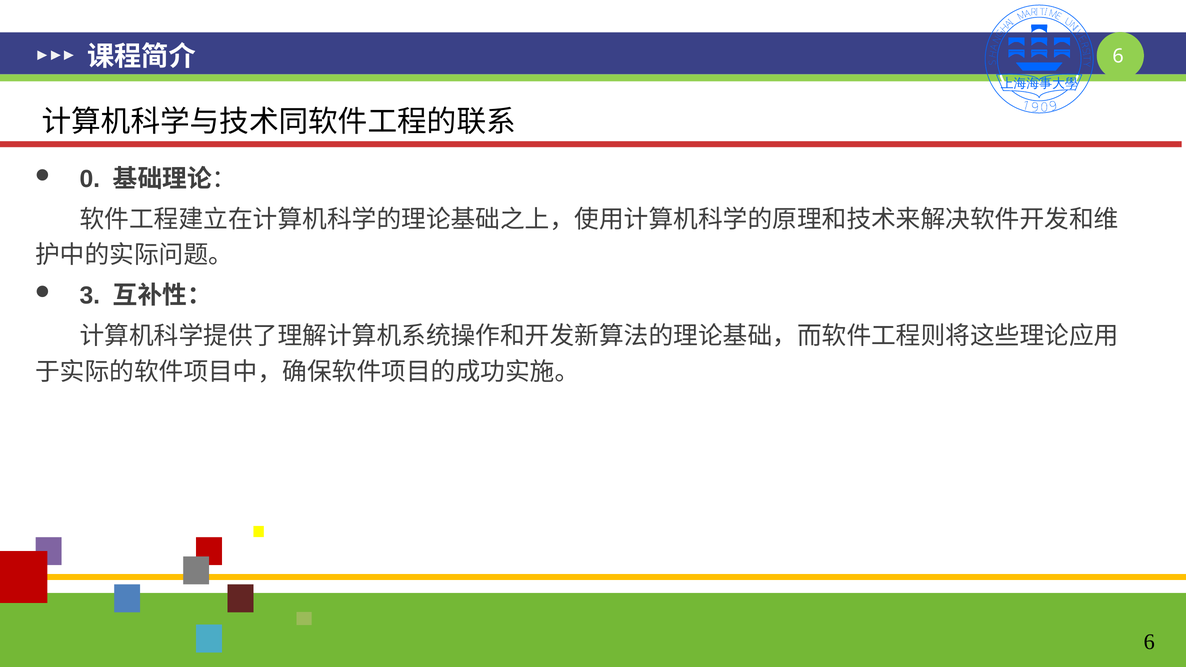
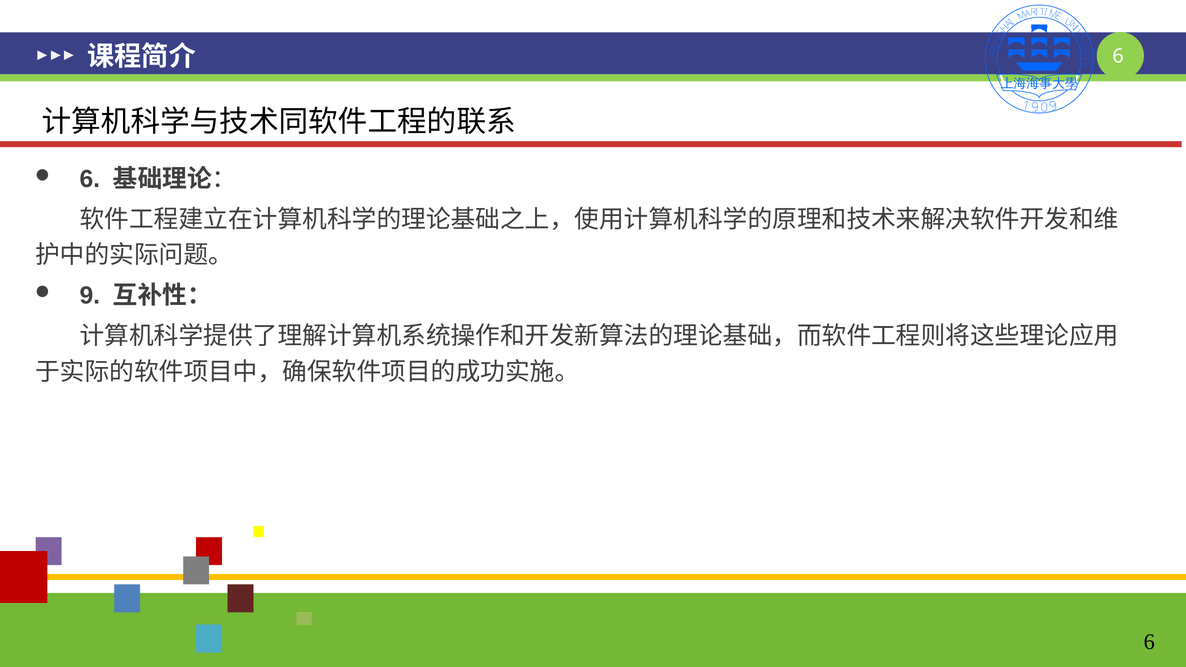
0 at (90, 179): 0 -> 6
3: 3 -> 9
